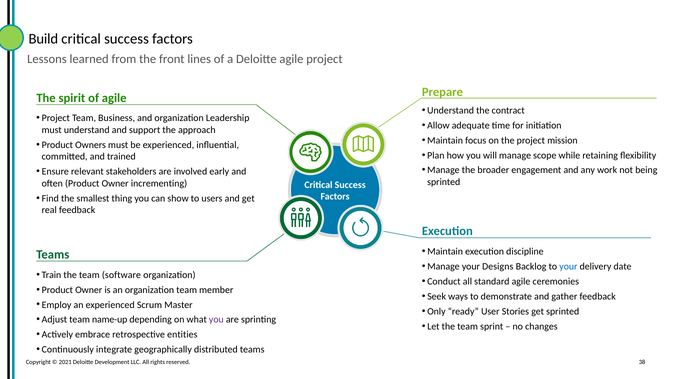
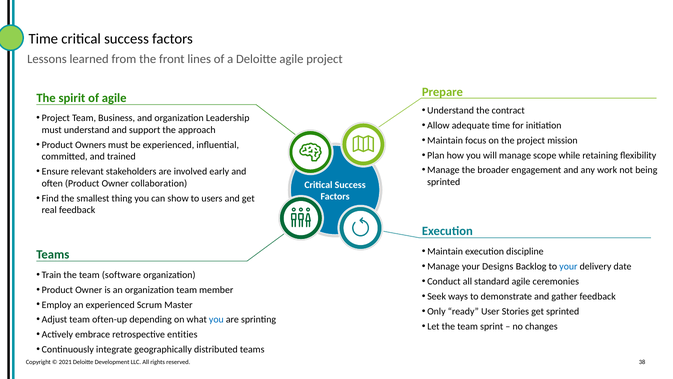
Build at (43, 39): Build -> Time
incrementing: incrementing -> collaboration
name-up: name-up -> often-up
you at (216, 319) colour: purple -> blue
